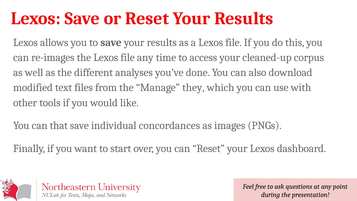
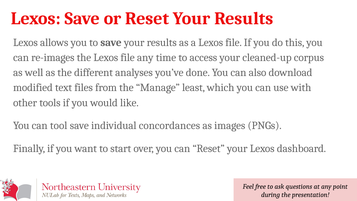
they: they -> least
that: that -> tool
